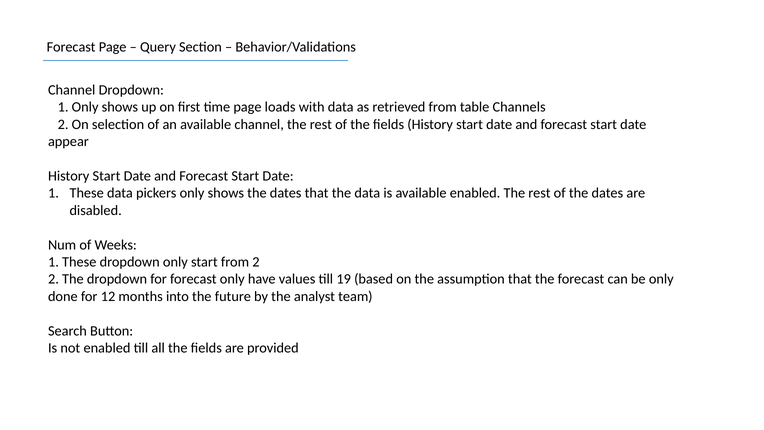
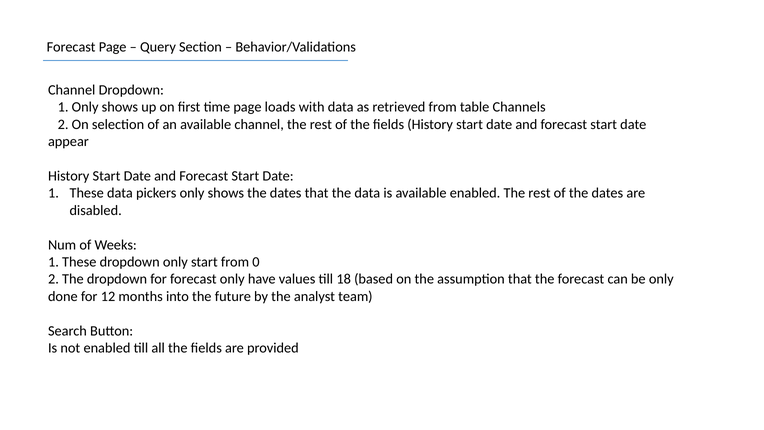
from 2: 2 -> 0
19: 19 -> 18
